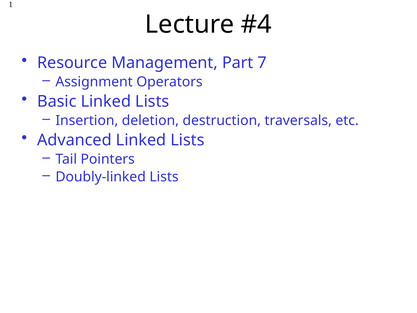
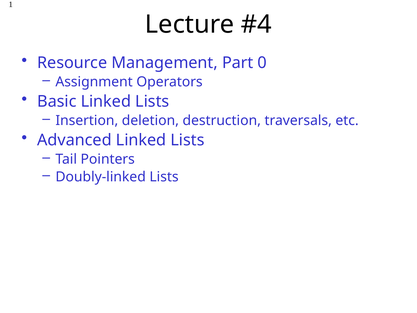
7: 7 -> 0
